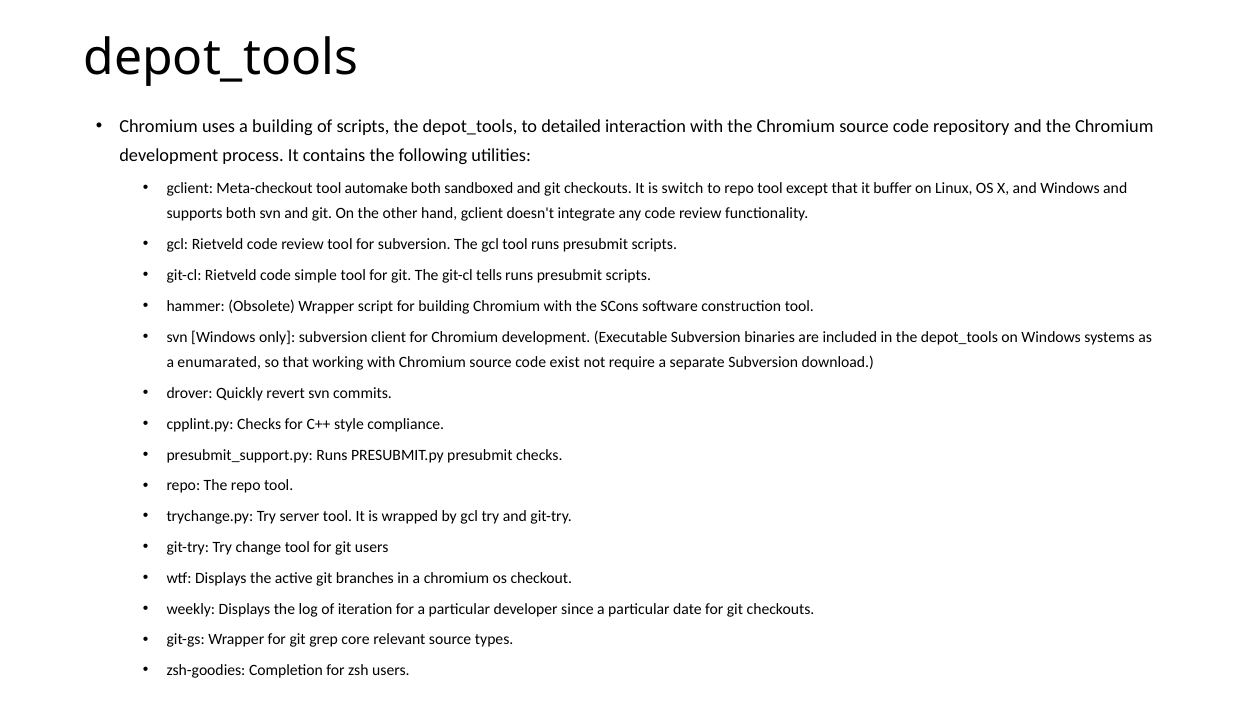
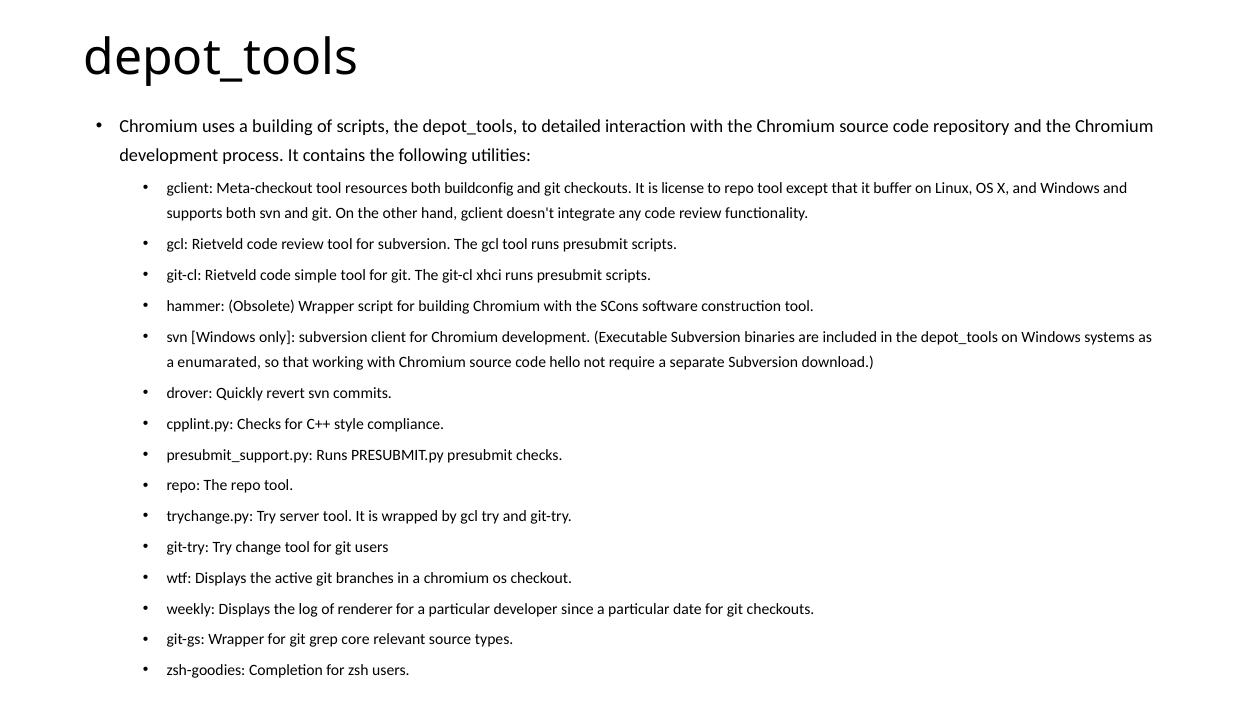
automake: automake -> resources
sandboxed: sandboxed -> buildconfig
switch: switch -> license
tells: tells -> xhci
exist: exist -> hello
iteration: iteration -> renderer
